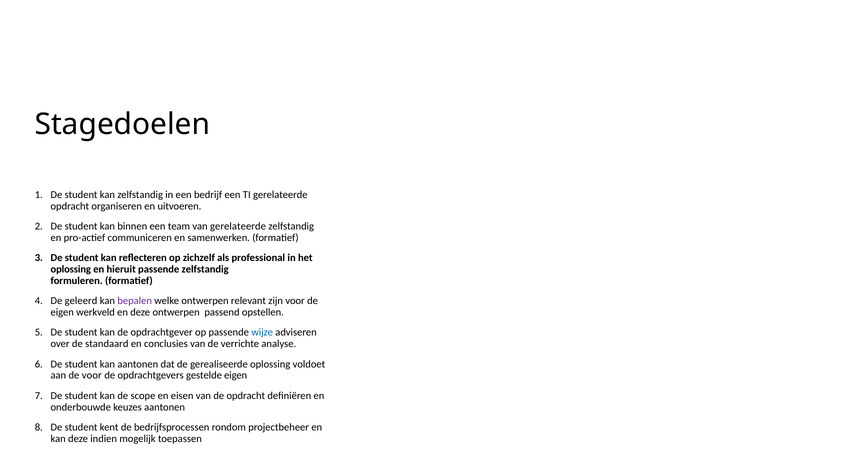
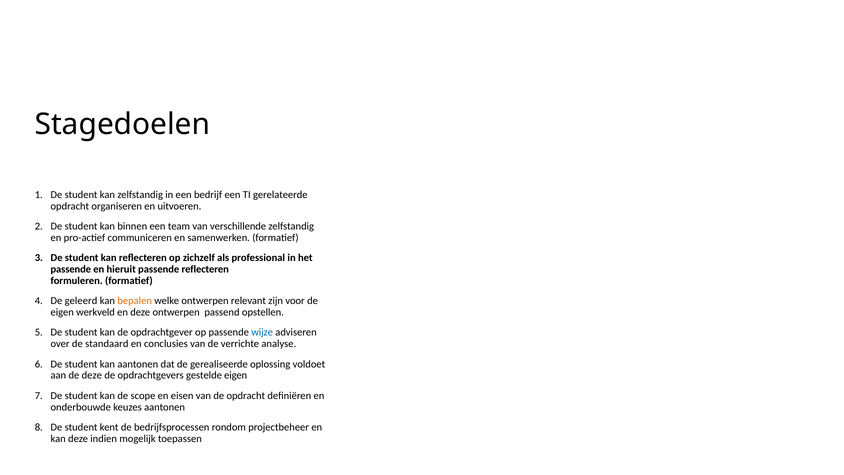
van gerelateerde: gerelateerde -> verschillende
oplossing at (71, 269): oplossing -> passende
passende zelfstandig: zelfstandig -> reflecteren
bepalen colour: purple -> orange
de voor: voor -> deze
